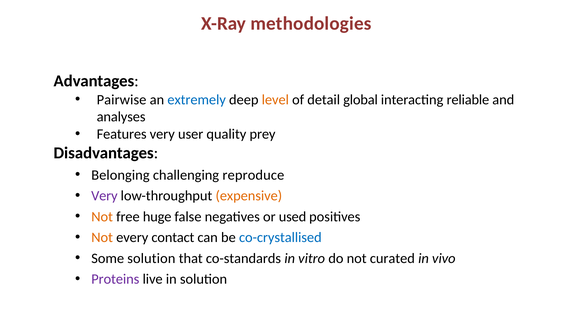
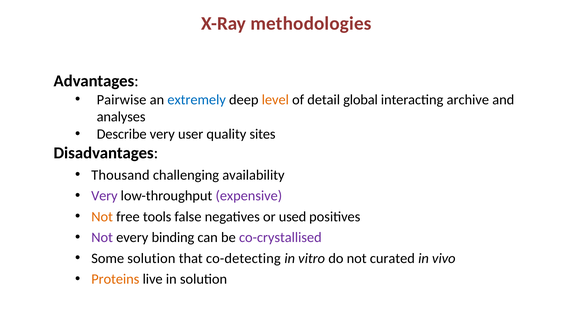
reliable: reliable -> archive
Features: Features -> Describe
prey: prey -> sites
Belonging: Belonging -> Thousand
reproduce: reproduce -> availability
expensive colour: orange -> purple
huge: huge -> tools
Not at (102, 238) colour: orange -> purple
contact: contact -> binding
co-crystallised colour: blue -> purple
co-standards: co-standards -> co-detecting
Proteins colour: purple -> orange
